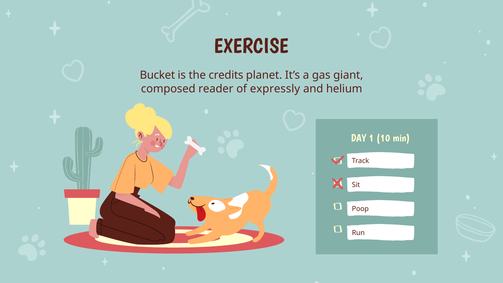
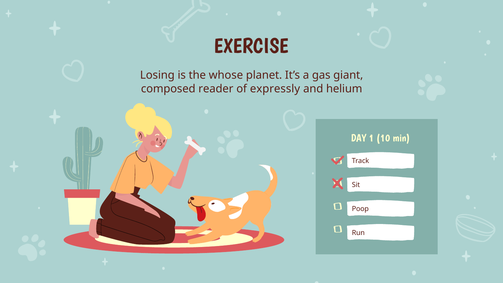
Bucket: Bucket -> Losing
credits: credits -> whose
